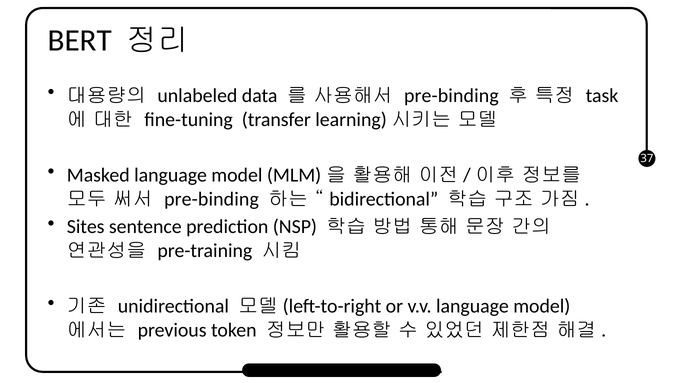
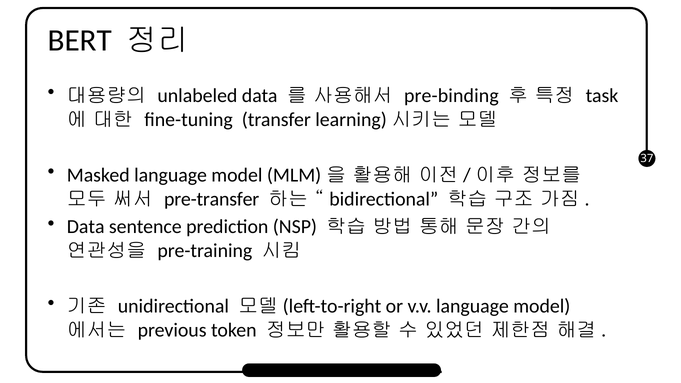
pre-binding at (212, 199): pre-binding -> pre-transfer
Sites at (86, 227): Sites -> Data
